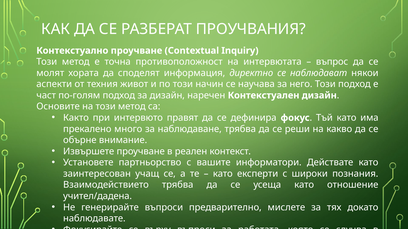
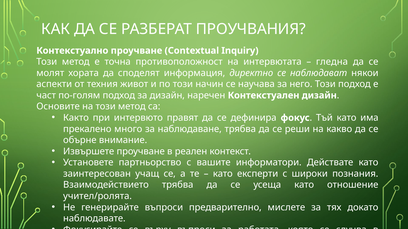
въпрос: въпрос -> гледна
учител/дадена: учител/дадена -> учител/ролята
